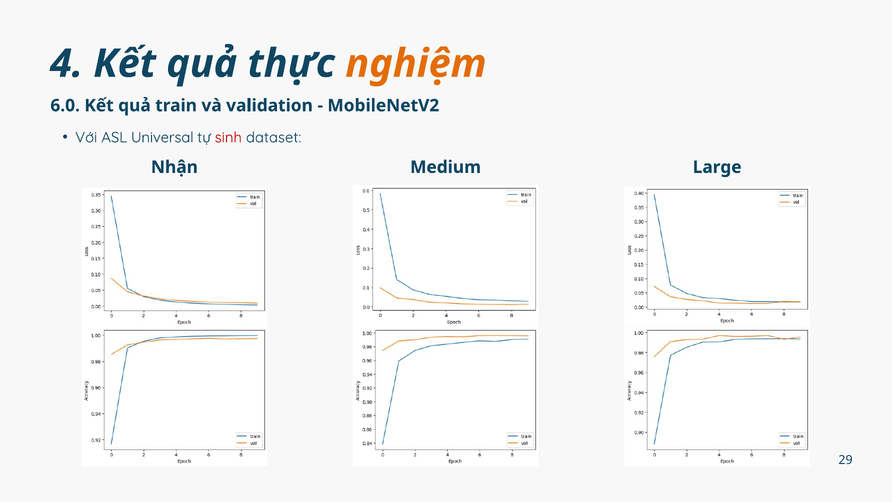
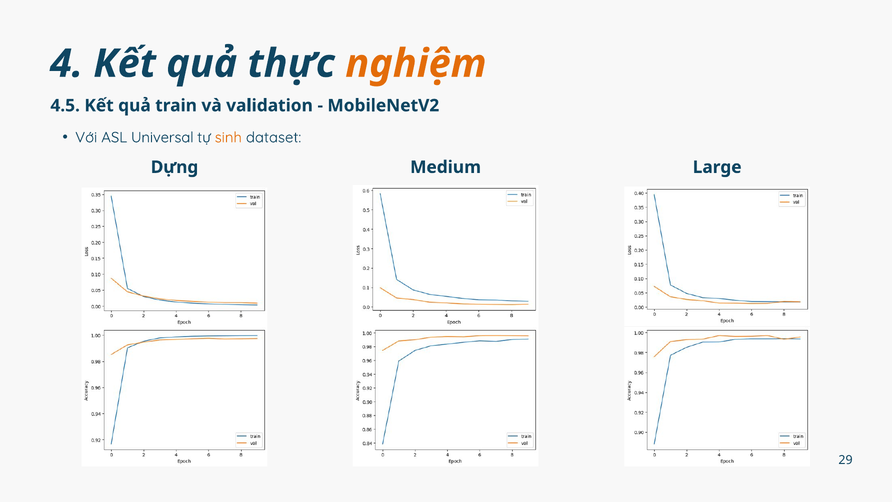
6.0: 6.0 -> 4.5
sinh colour: red -> orange
Nhận: Nhận -> Dựng
